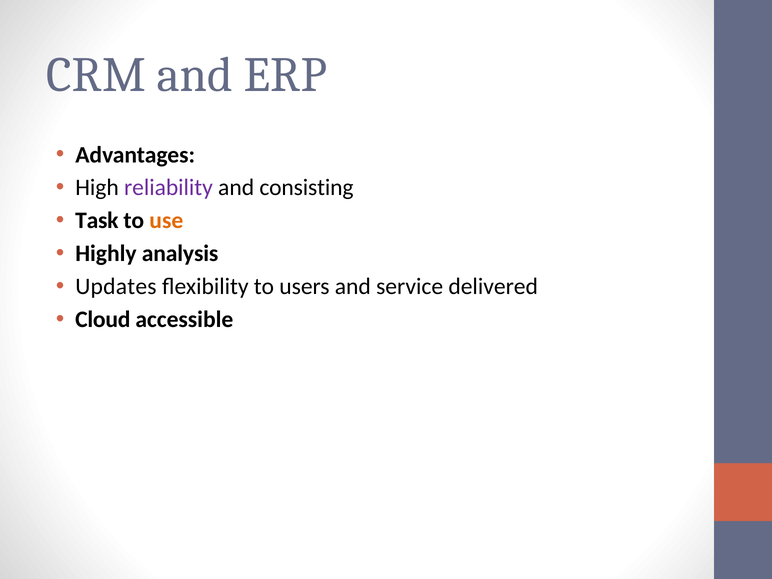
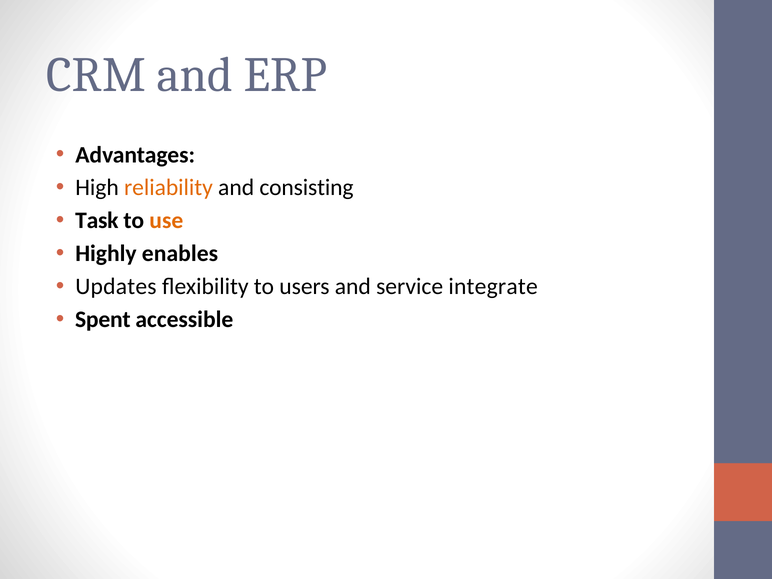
reliability colour: purple -> orange
analysis: analysis -> enables
delivered: delivered -> integrate
Cloud: Cloud -> Spent
